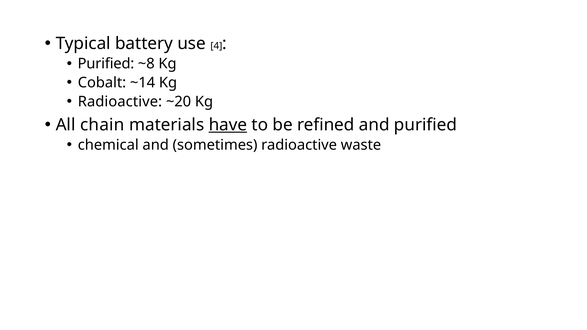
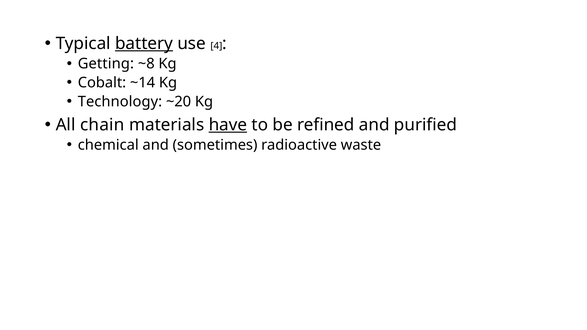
battery underline: none -> present
Purified at (106, 64): Purified -> Getting
Radioactive at (120, 102): Radioactive -> Technology
